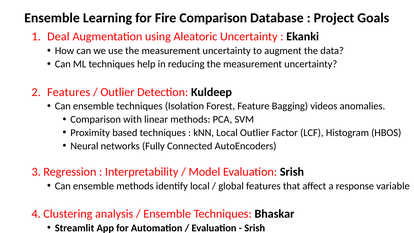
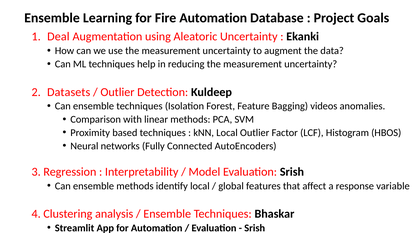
Fire Comparison: Comparison -> Automation
Features at (69, 92): Features -> Datasets
